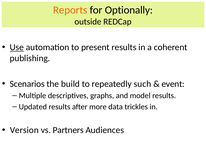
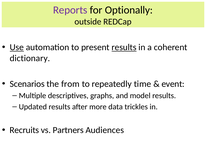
Reports colour: orange -> purple
results at (124, 47) underline: none -> present
publishing: publishing -> dictionary
build: build -> from
such: such -> time
Version: Version -> Recruits
